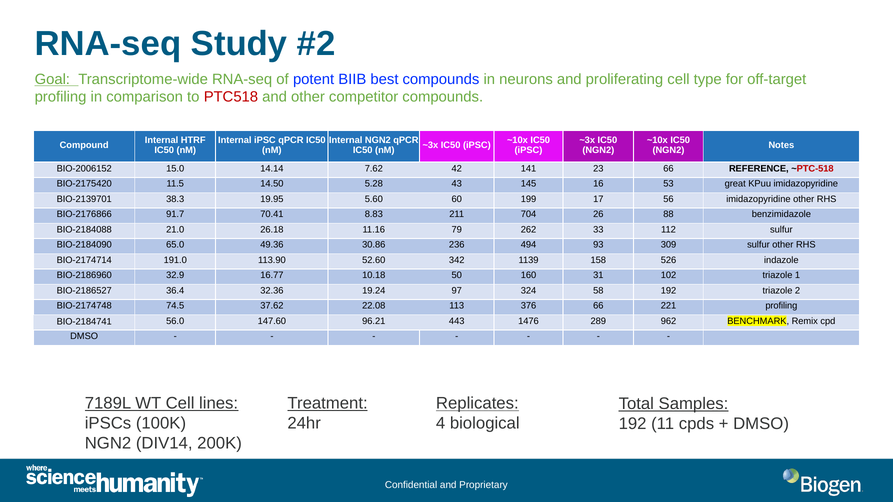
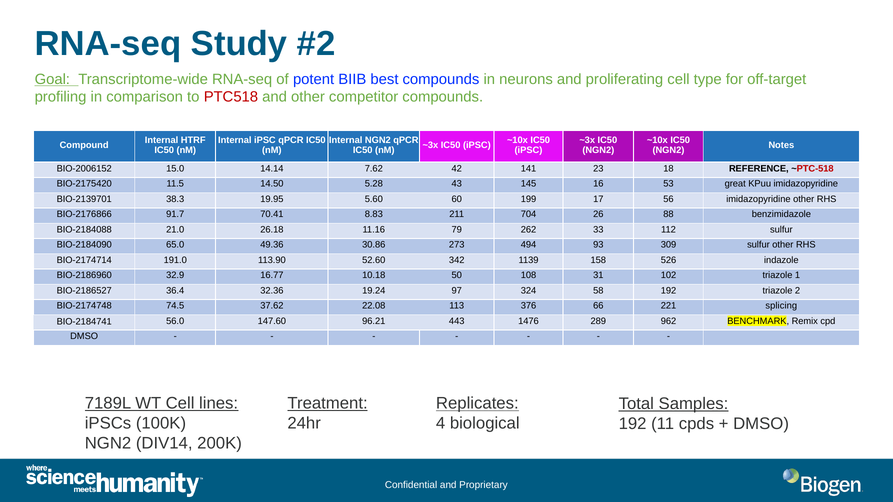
23 66: 66 -> 18
236: 236 -> 273
160: 160 -> 108
221 profiling: profiling -> splicing
